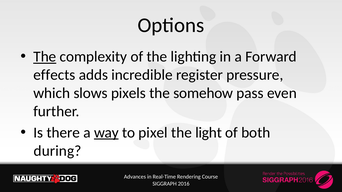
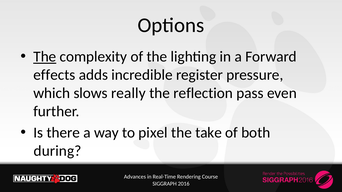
pixels: pixels -> really
somehow: somehow -> reflection
way underline: present -> none
light: light -> take
